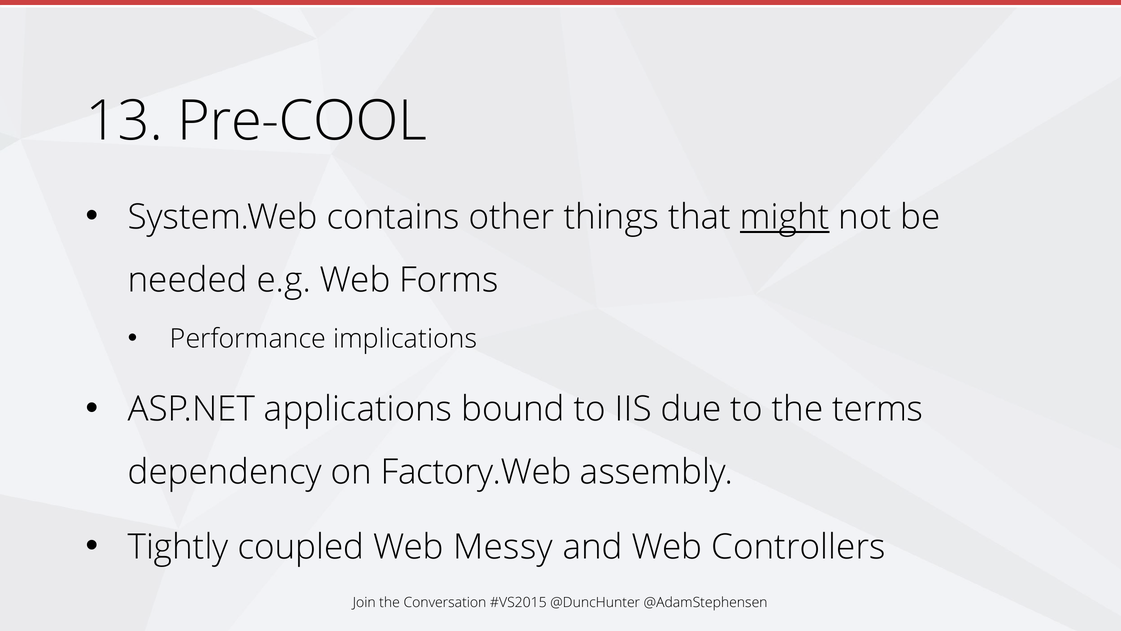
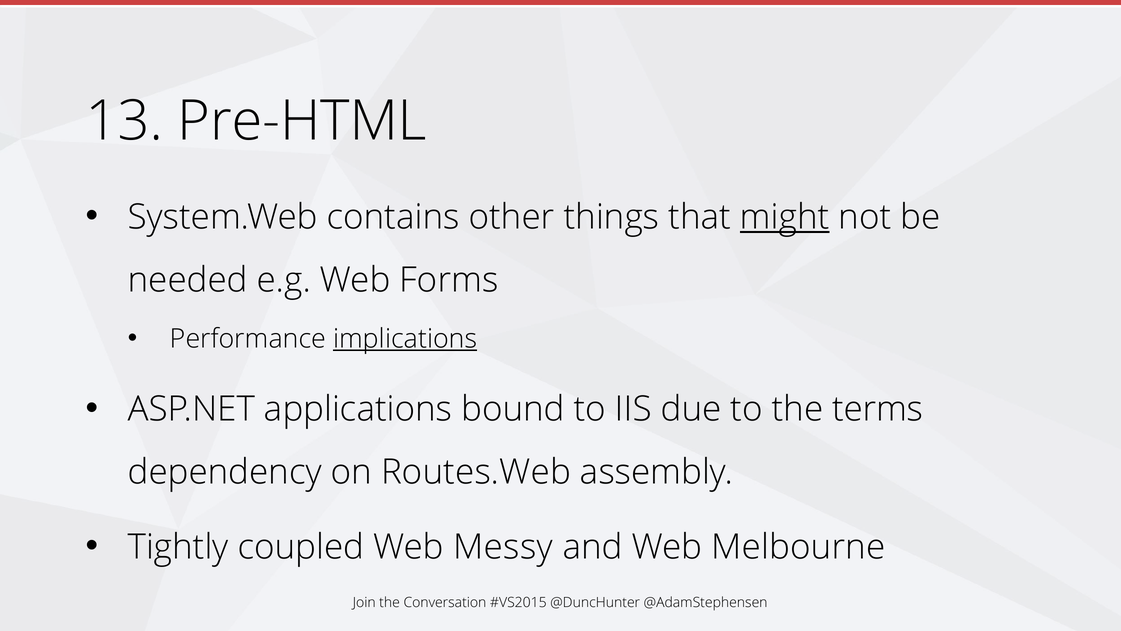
Pre-COOL: Pre-COOL -> Pre-HTML
implications underline: none -> present
Factory.Web: Factory.Web -> Routes.Web
Controllers: Controllers -> Melbourne
